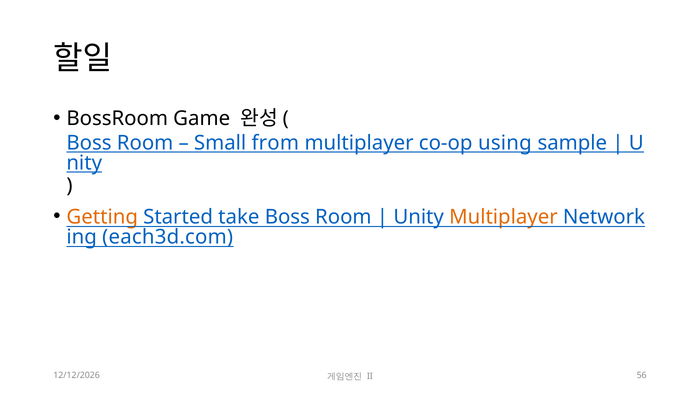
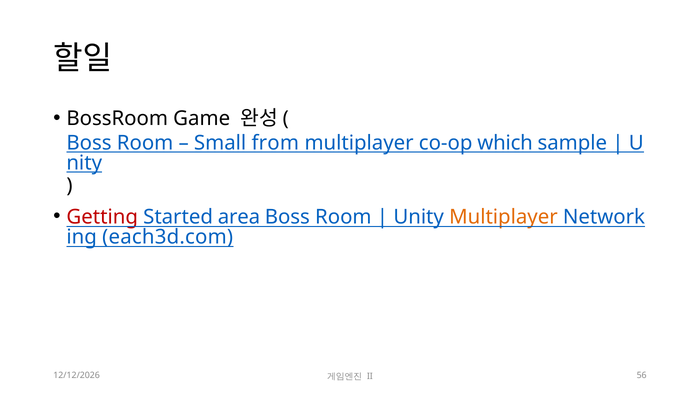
using: using -> which
Getting colour: orange -> red
take: take -> area
